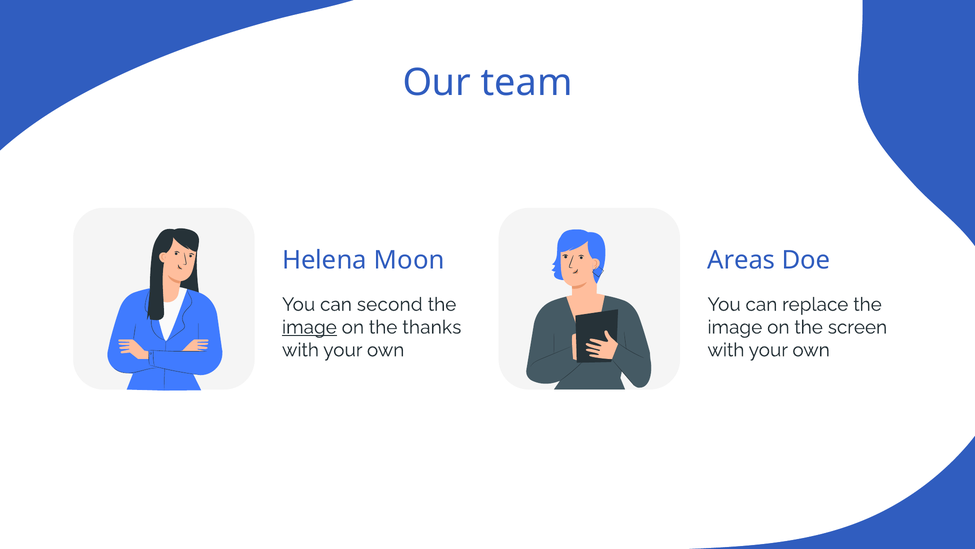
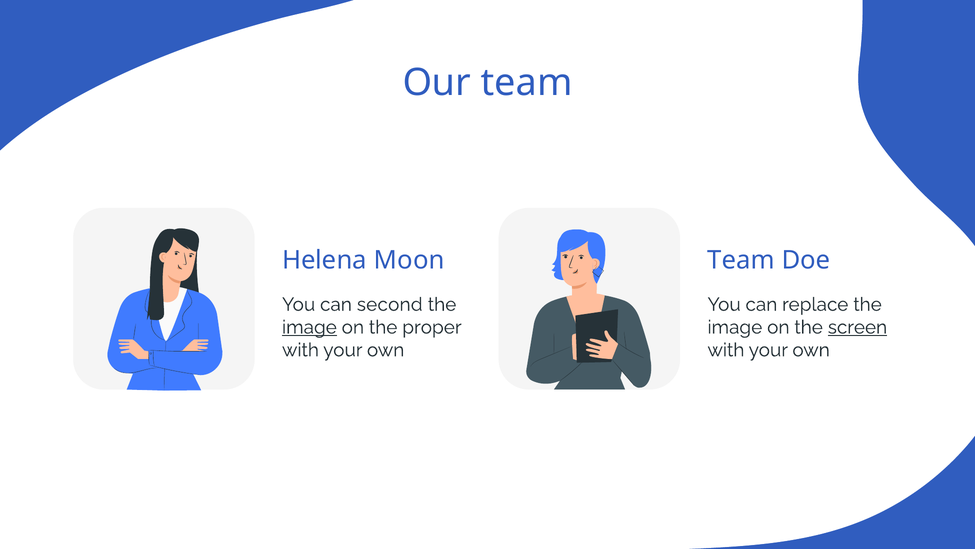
Areas at (741, 260): Areas -> Team
thanks: thanks -> proper
screen underline: none -> present
